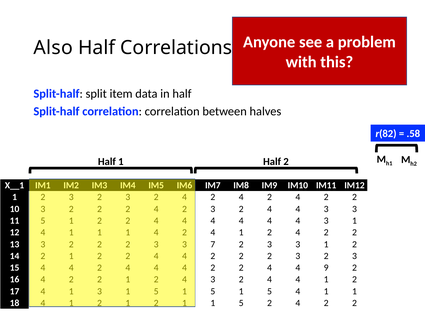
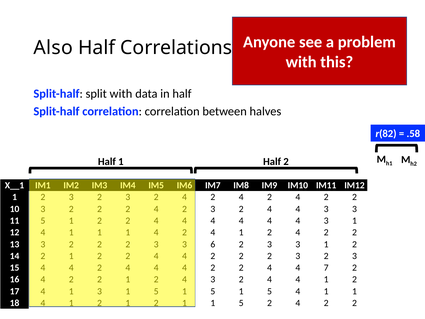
split item: item -> with
7: 7 -> 6
9: 9 -> 7
